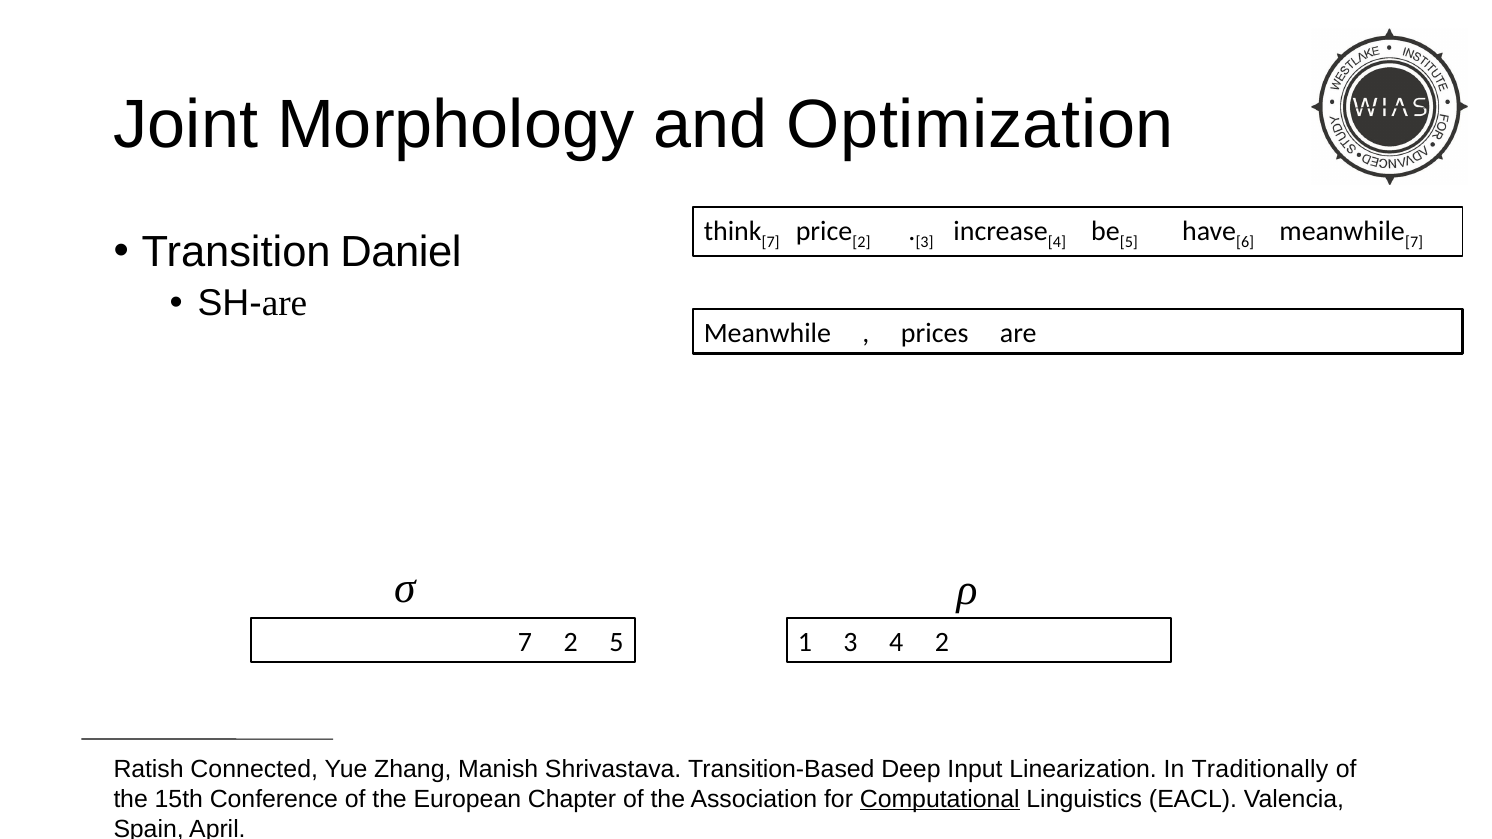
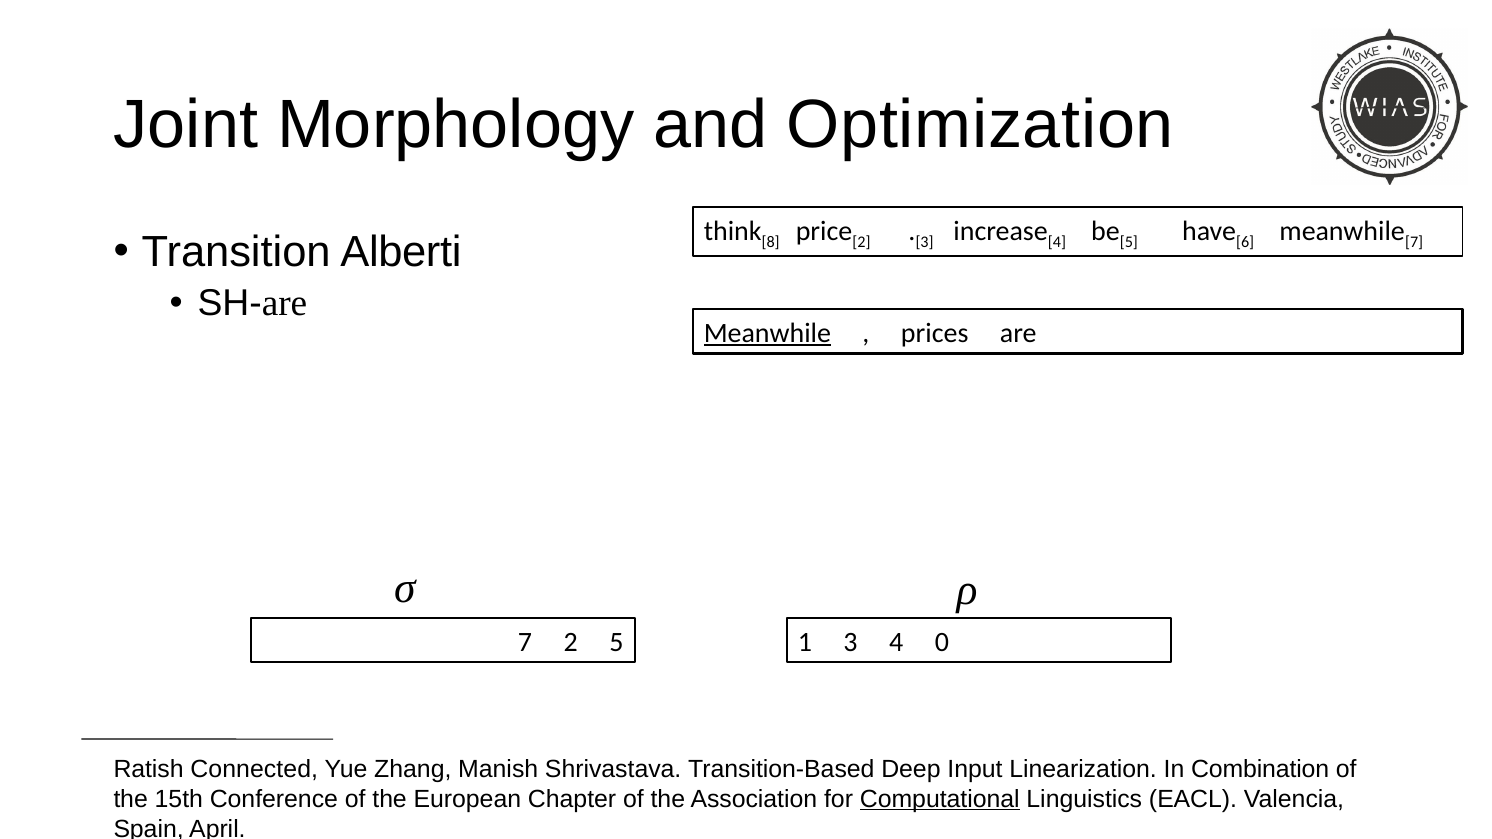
7 at (771, 242): 7 -> 8
Daniel: Daniel -> Alberti
Meanwhile at (767, 333) underline: none -> present
4 2: 2 -> 0
Traditionally: Traditionally -> Combination
